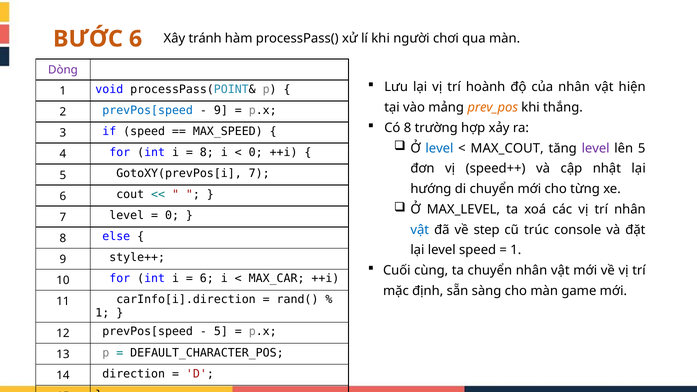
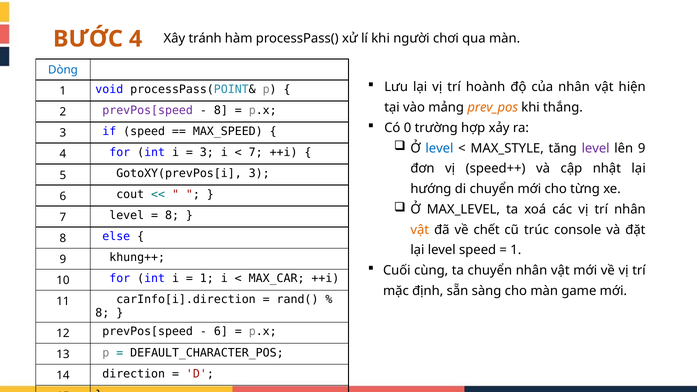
BƯỚC 6: 6 -> 4
Dòng colour: purple -> blue
prevPos[speed at (148, 111) colour: blue -> purple
9 at (221, 111): 9 -> 8
Có 8: 8 -> 0
MAX_COUT: MAX_COUT -> MAX_STYLE
lên 5: 5 -> 9
8 at (207, 153): 8 -> 3
0 at (256, 153): 0 -> 7
GotoXY(prevPos[i 7: 7 -> 3
0 at (172, 216): 0 -> 8
vật at (420, 230) colour: blue -> orange
step: step -> chết
style++: style++ -> khung++
6 at (207, 279): 6 -> 1
1 at (102, 313): 1 -> 8
5 at (221, 332): 5 -> 6
